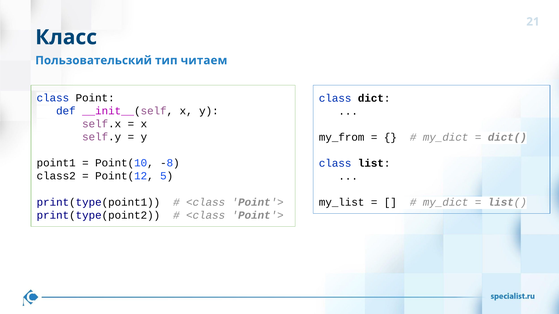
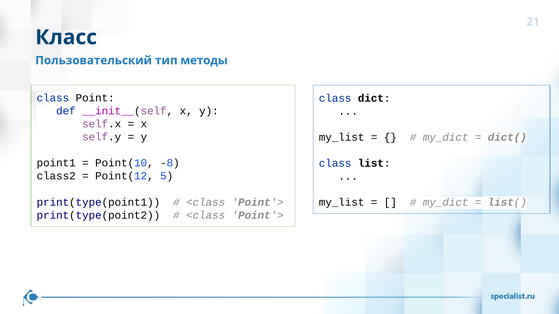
читаем: читаем -> методы
my_from at (342, 137): my_from -> my_list
